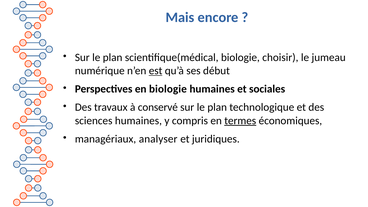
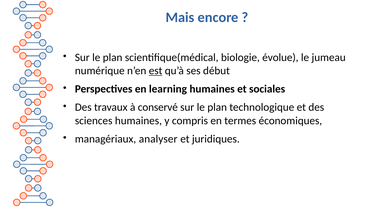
choisir: choisir -> évolue
en biologie: biologie -> learning
termes underline: present -> none
